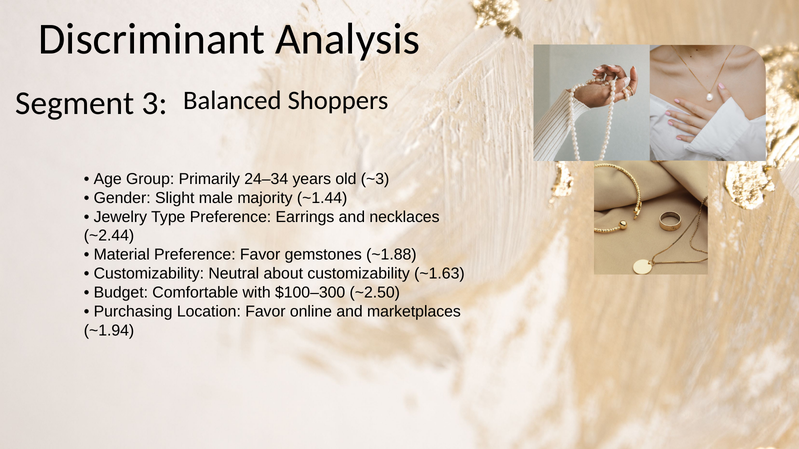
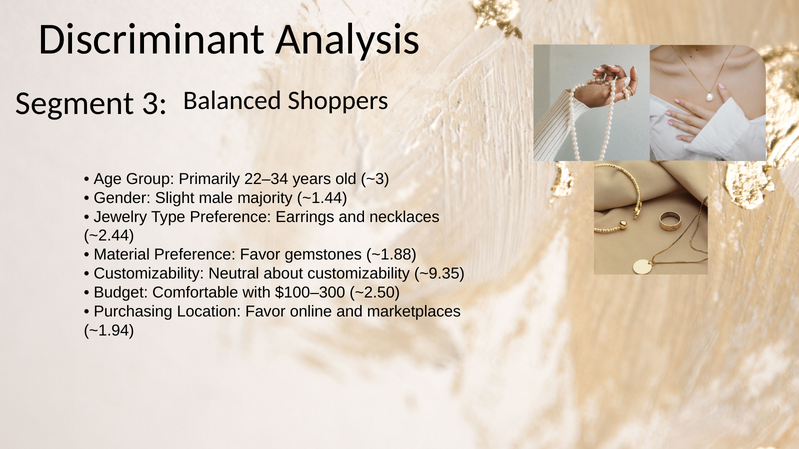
24–34: 24–34 -> 22–34
~1.63: ~1.63 -> ~9.35
